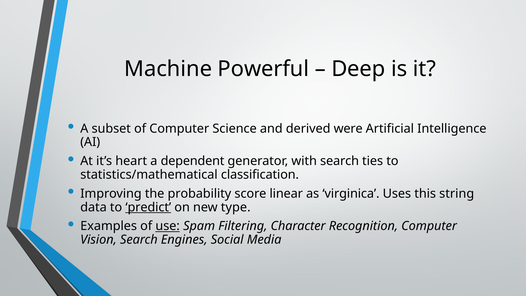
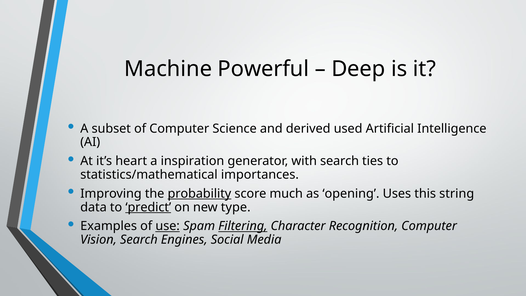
were: were -> used
dependent: dependent -> inspiration
classification: classification -> importances
probability underline: none -> present
linear: linear -> much
virginica: virginica -> opening
Filtering underline: none -> present
